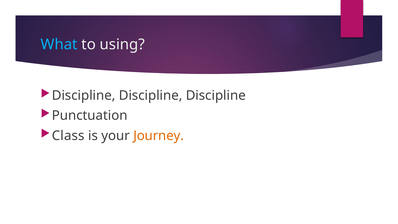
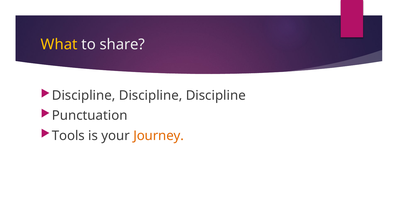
What colour: light blue -> yellow
using: using -> share
Class: Class -> Tools
